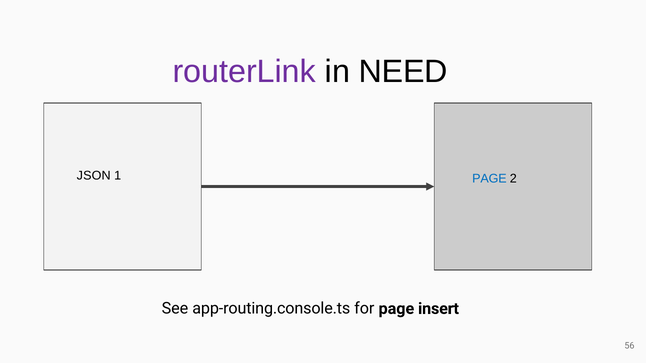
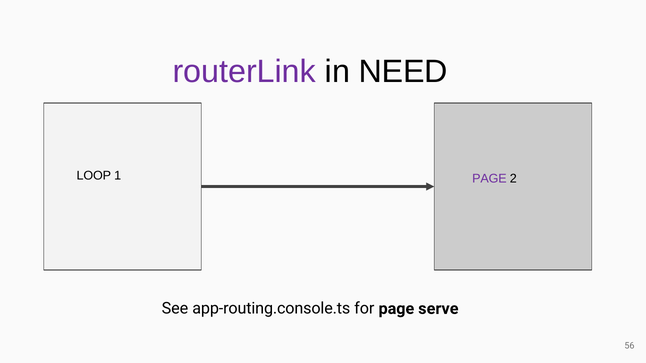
JSON: JSON -> LOOP
PAGE at (489, 179) colour: blue -> purple
insert: insert -> serve
